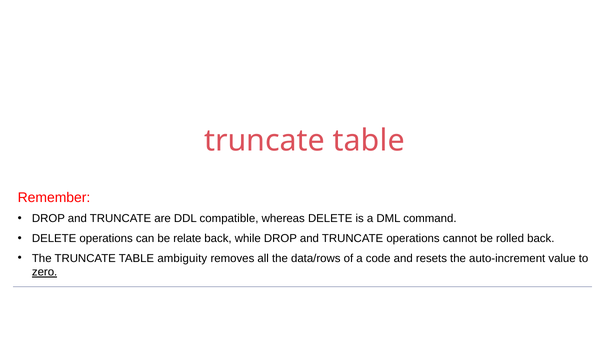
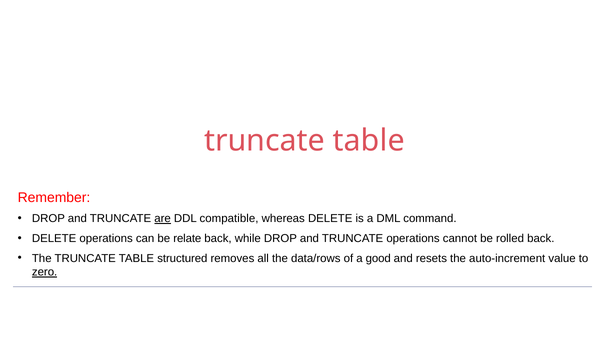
are underline: none -> present
ambiguity: ambiguity -> structured
code: code -> good
